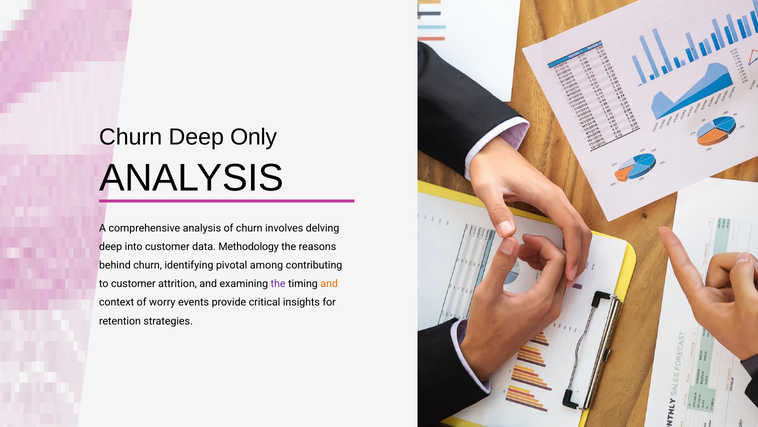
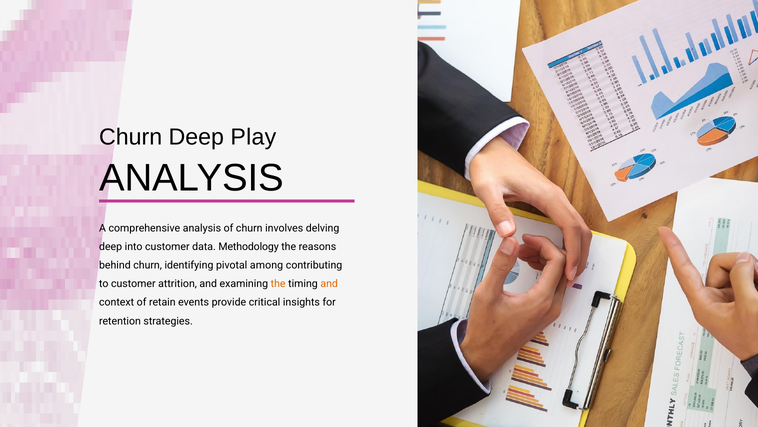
Only: Only -> Play
the at (278, 283) colour: purple -> orange
worry: worry -> retain
